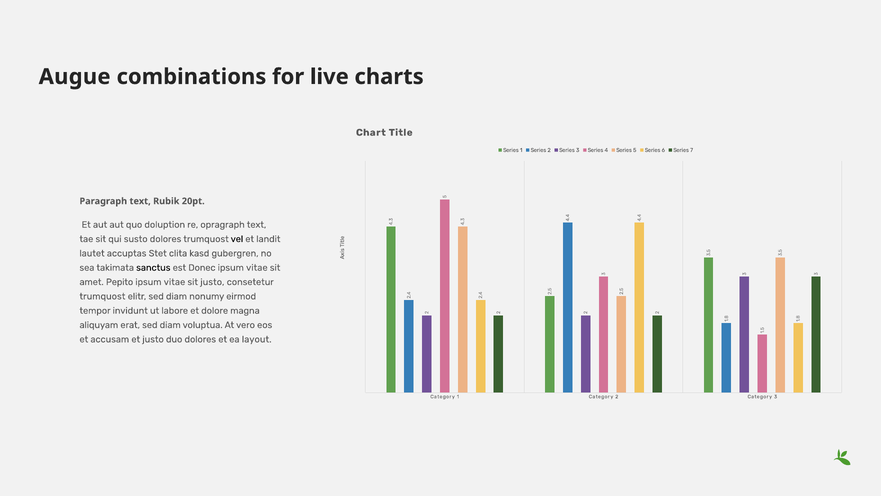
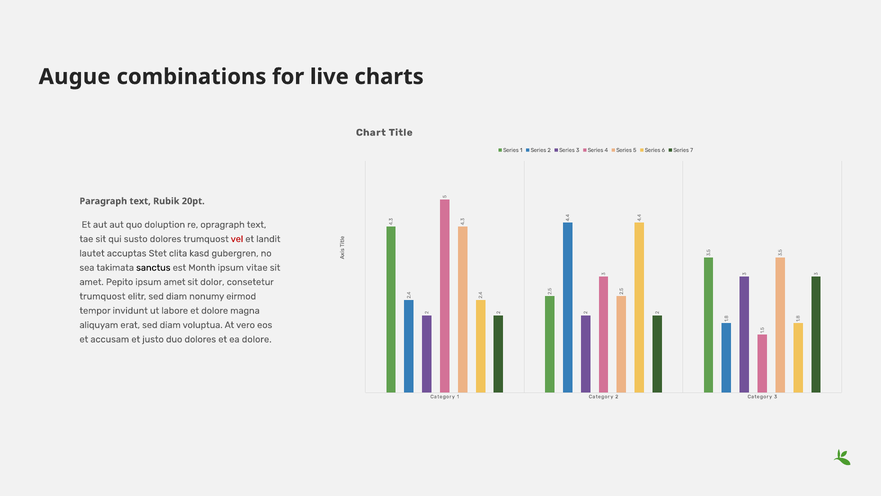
vel colour: black -> red
Donec: Donec -> Month
vitae at (175, 282): vitae -> amet
sit justo: justo -> dolor
ea layout: layout -> dolore
